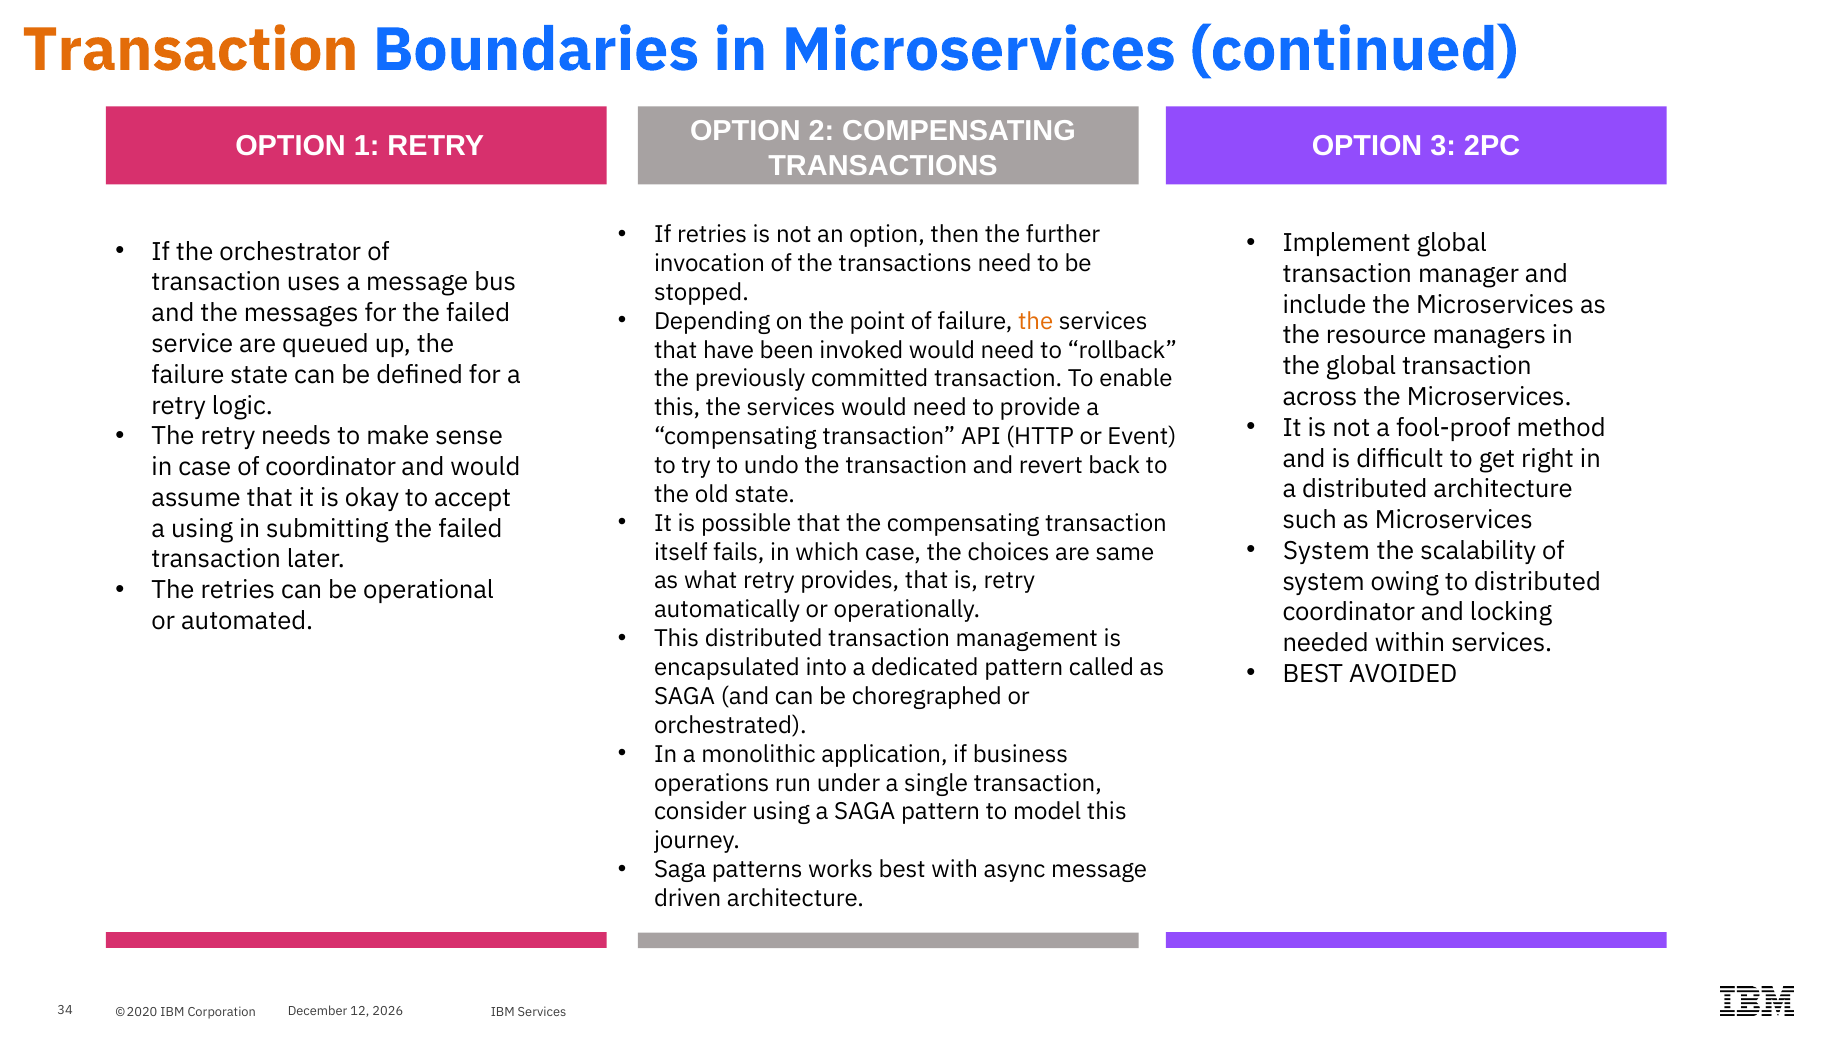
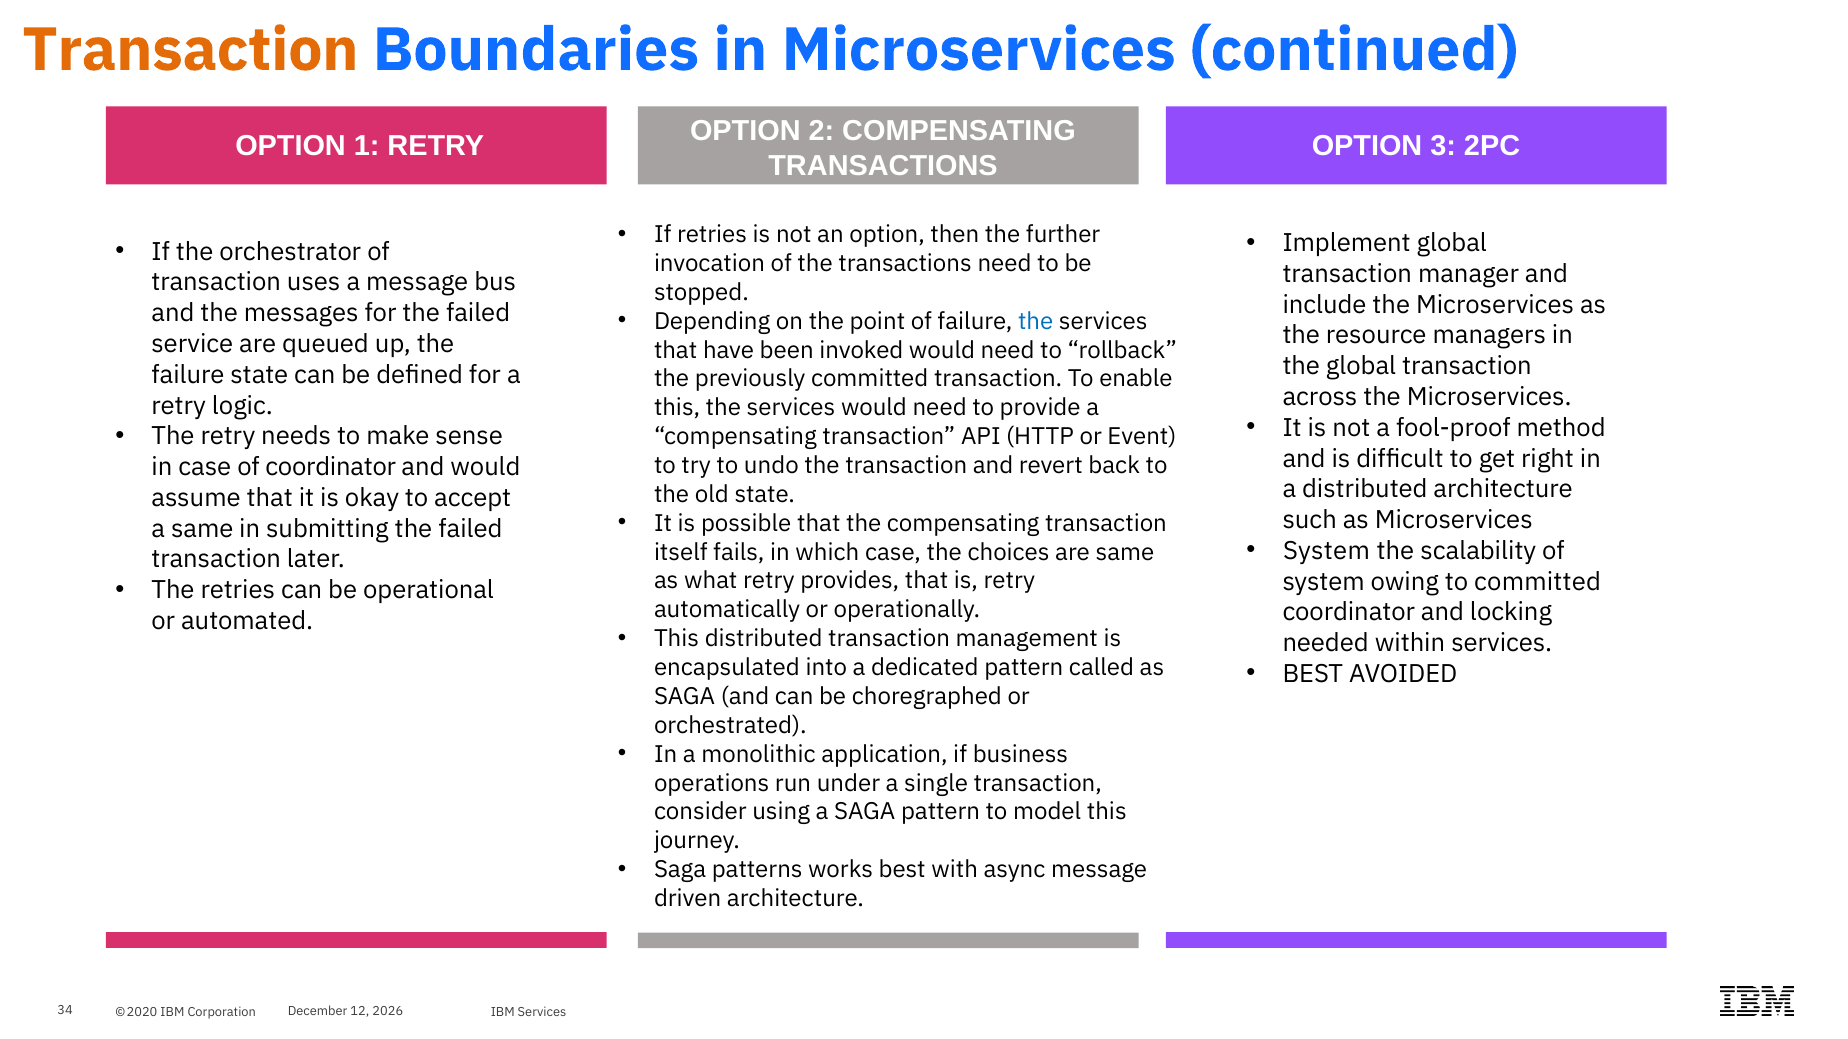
the at (1036, 321) colour: orange -> blue
a using: using -> same
to distributed: distributed -> committed
